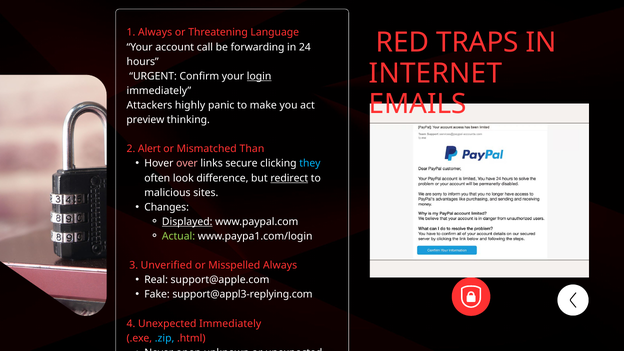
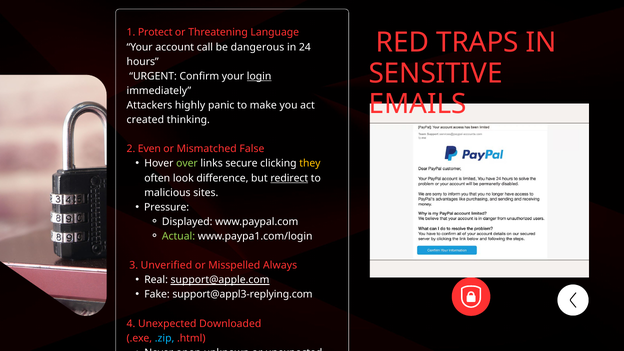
1 Always: Always -> Protect
forwarding: forwarding -> dangerous
INTERNET: INTERNET -> SENSITIVE
preview: preview -> created
Alert: Alert -> Even
Than: Than -> False
over colour: pink -> light green
they at (310, 164) colour: light blue -> yellow
Changes: Changes -> Pressure
Displayed underline: present -> none
support@apple.com underline: none -> present
Unexpected Immediately: Immediately -> Downloaded
